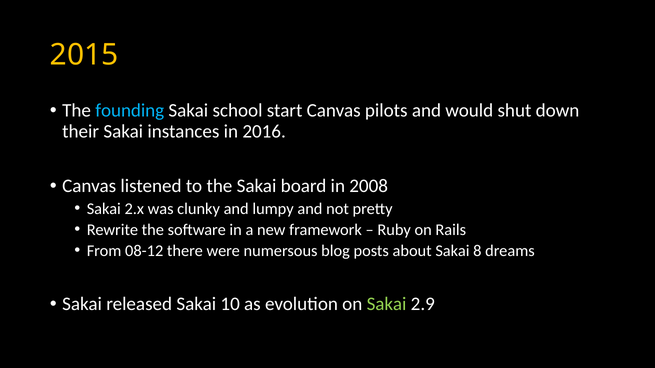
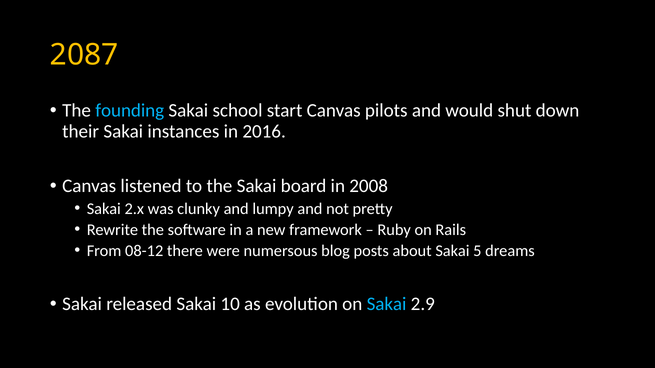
2015: 2015 -> 2087
8: 8 -> 5
Sakai at (387, 304) colour: light green -> light blue
